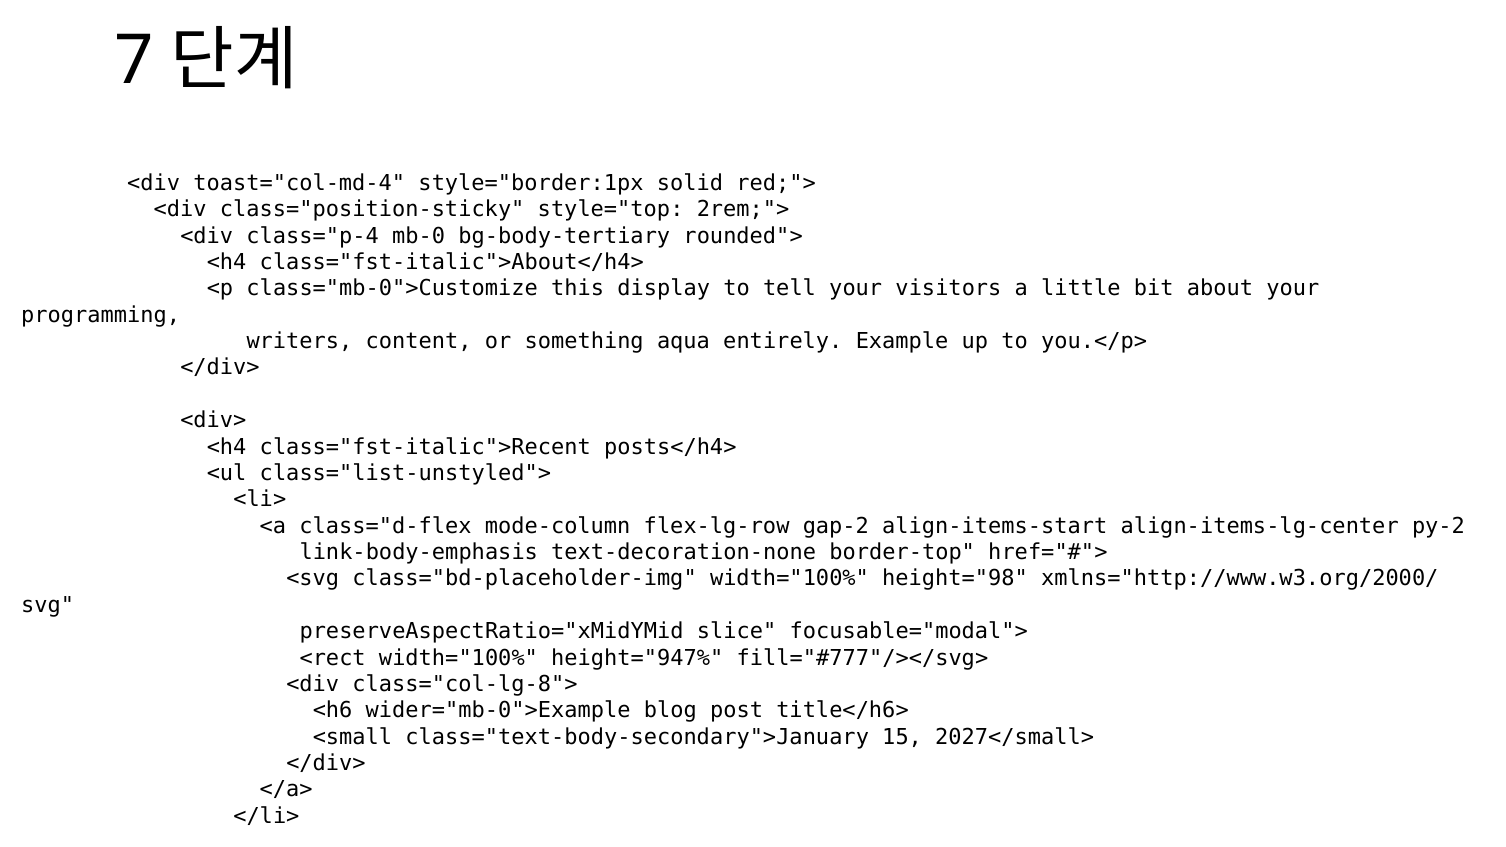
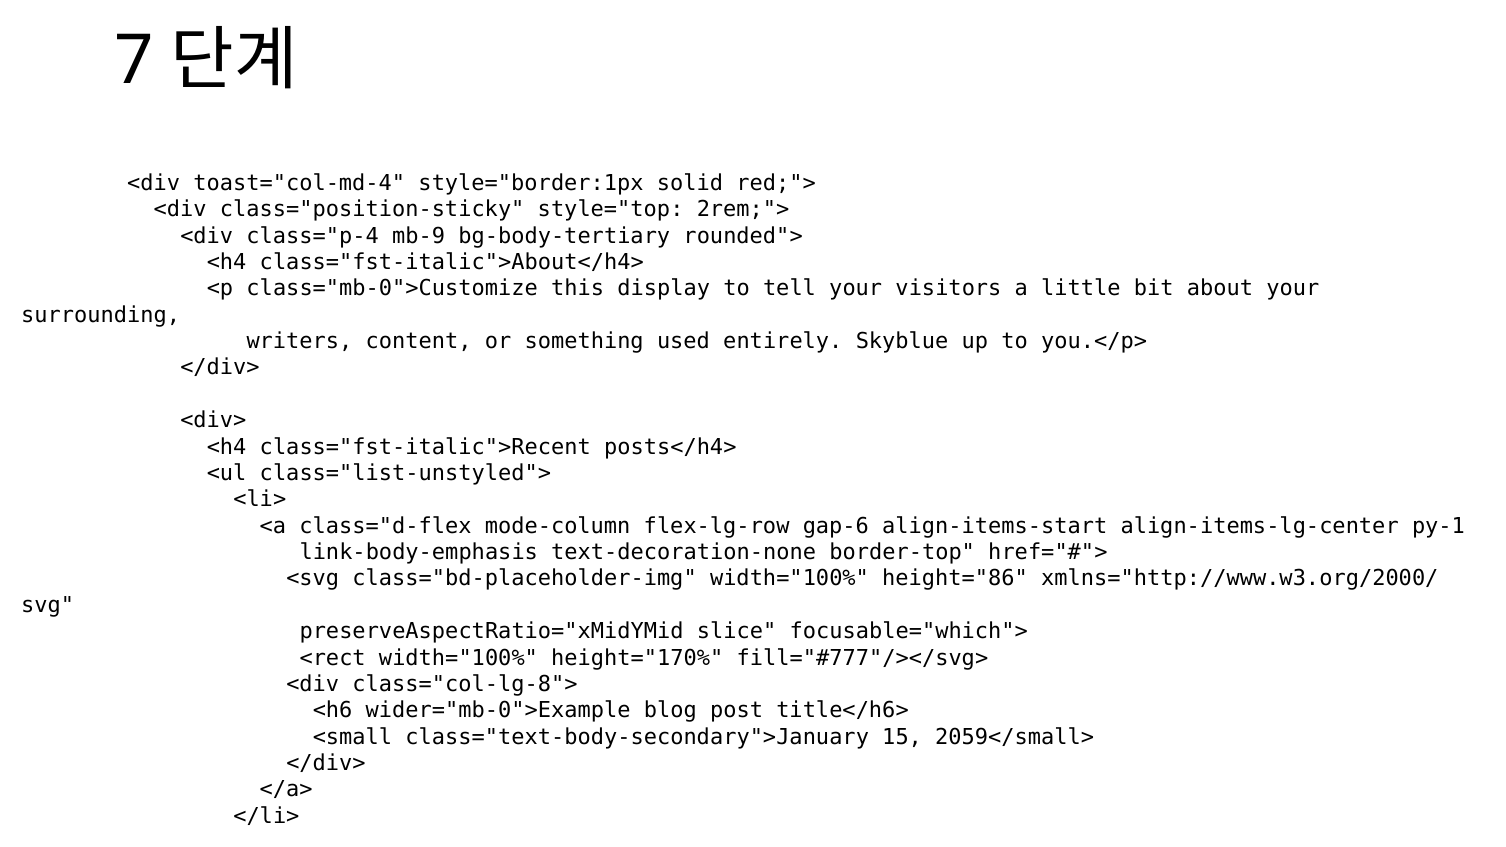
mb-0: mb-0 -> mb-9
programming: programming -> surrounding
aqua: aqua -> used
Example: Example -> Skyblue
gap-2: gap-2 -> gap-6
py-2: py-2 -> py-1
height="98: height="98 -> height="86
focusable="modal">: focusable="modal"> -> focusable="which">
height="947%: height="947% -> height="170%
2027</small>: 2027</small> -> 2059</small>
